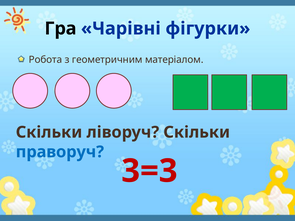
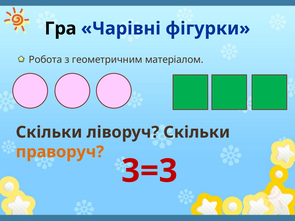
праворуч colour: blue -> orange
